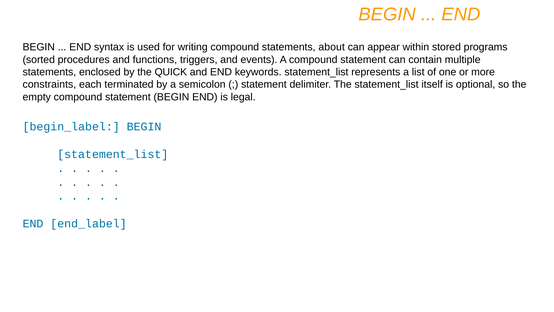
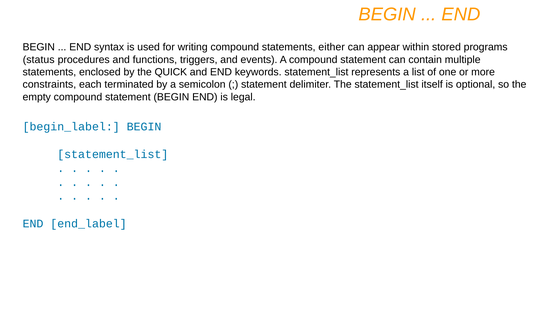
about: about -> either
sorted: sorted -> status
